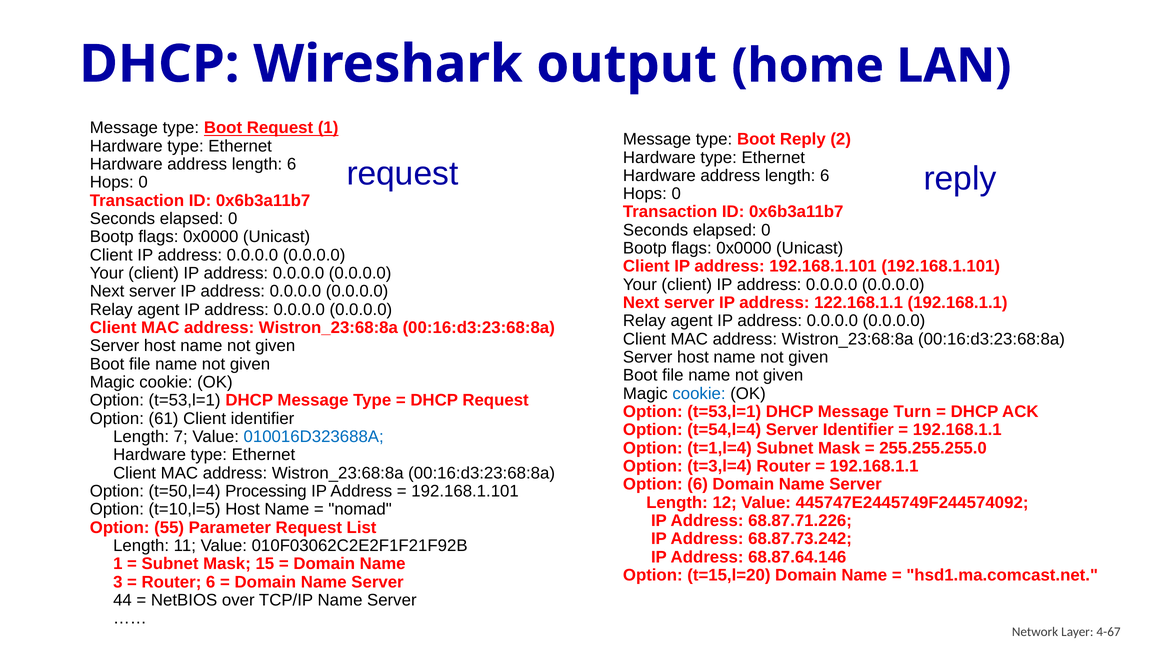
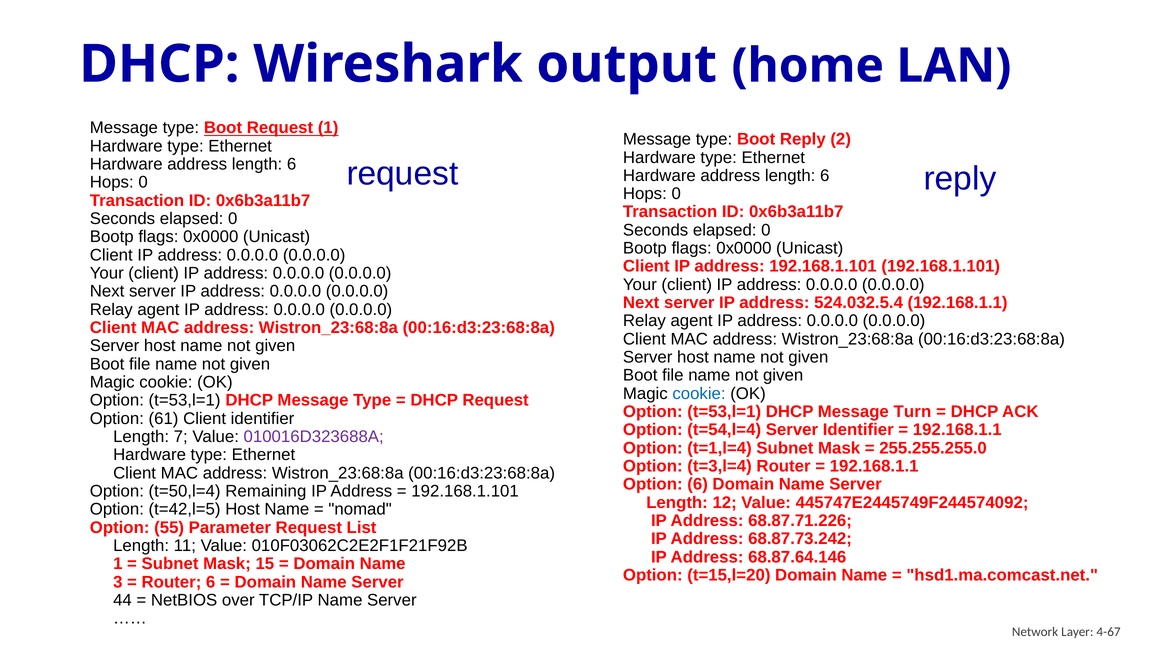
122.168.1.1: 122.168.1.1 -> 524.032.5.4
010016D323688A colour: blue -> purple
Processing: Processing -> Remaining
t=10,l=5: t=10,l=5 -> t=42,l=5
